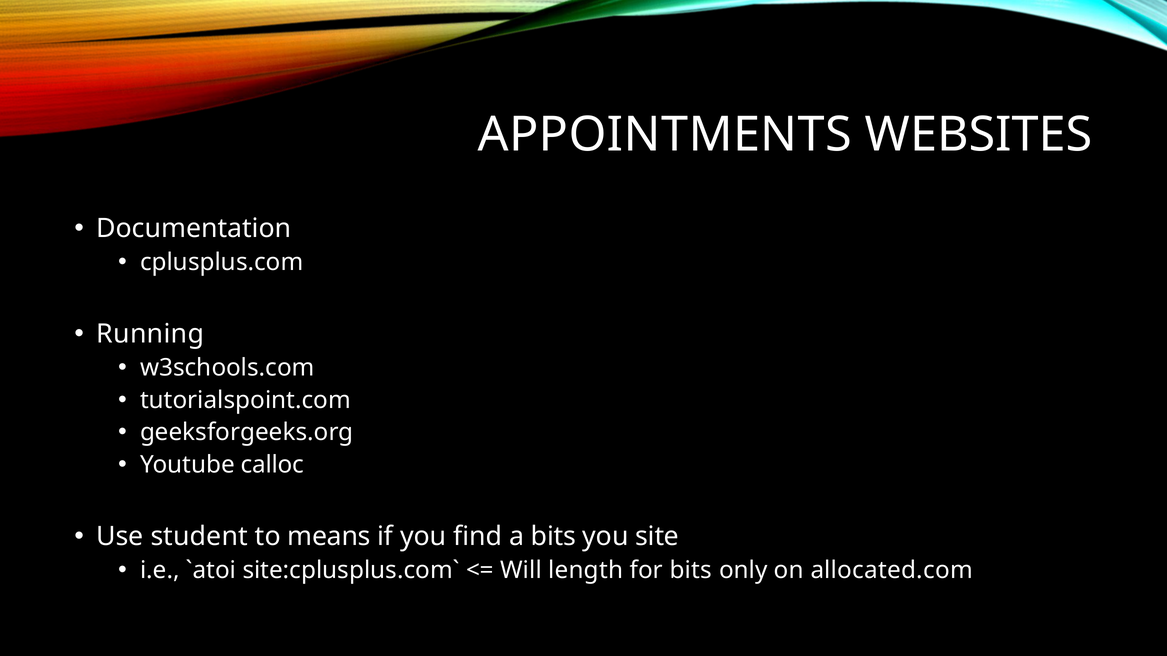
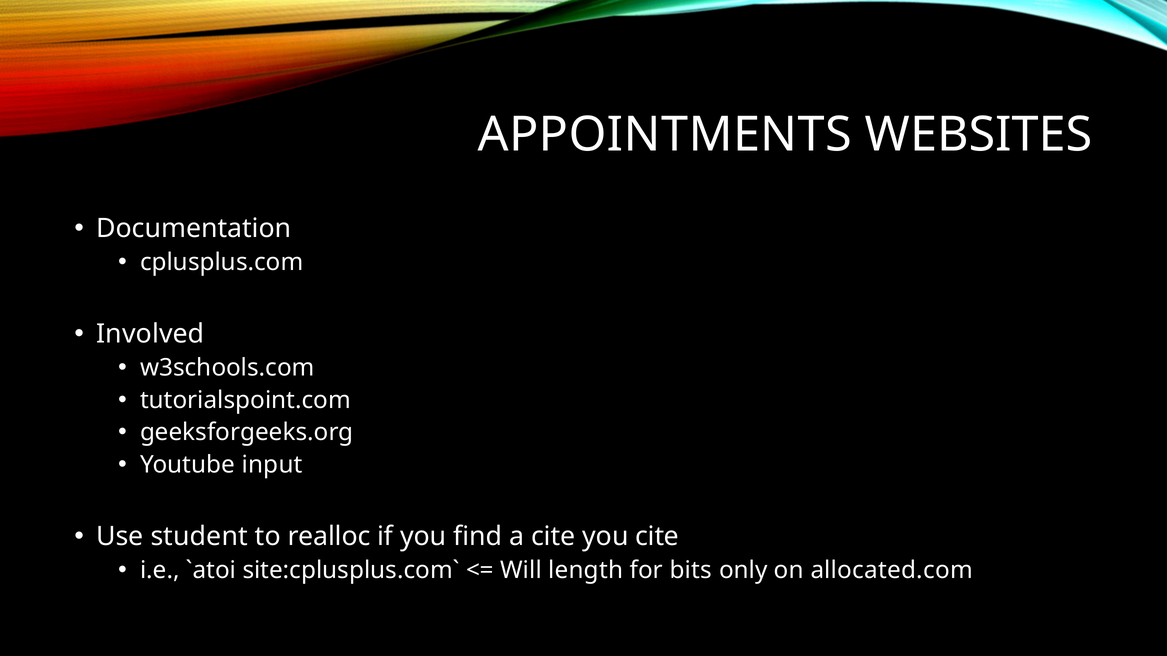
Running: Running -> Involved
calloc: calloc -> input
means: means -> realloc
a bits: bits -> cite
you site: site -> cite
